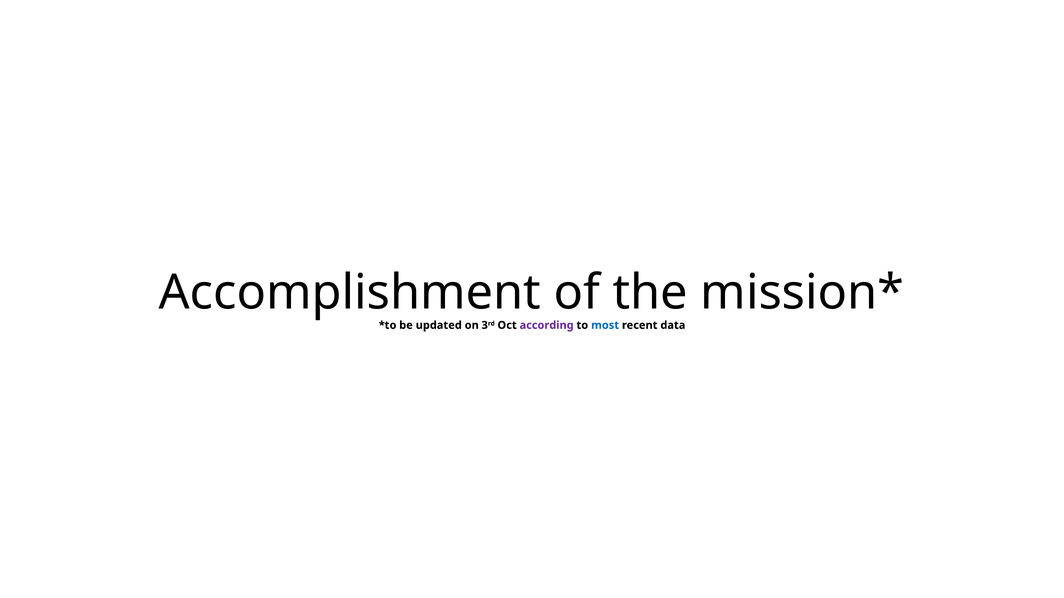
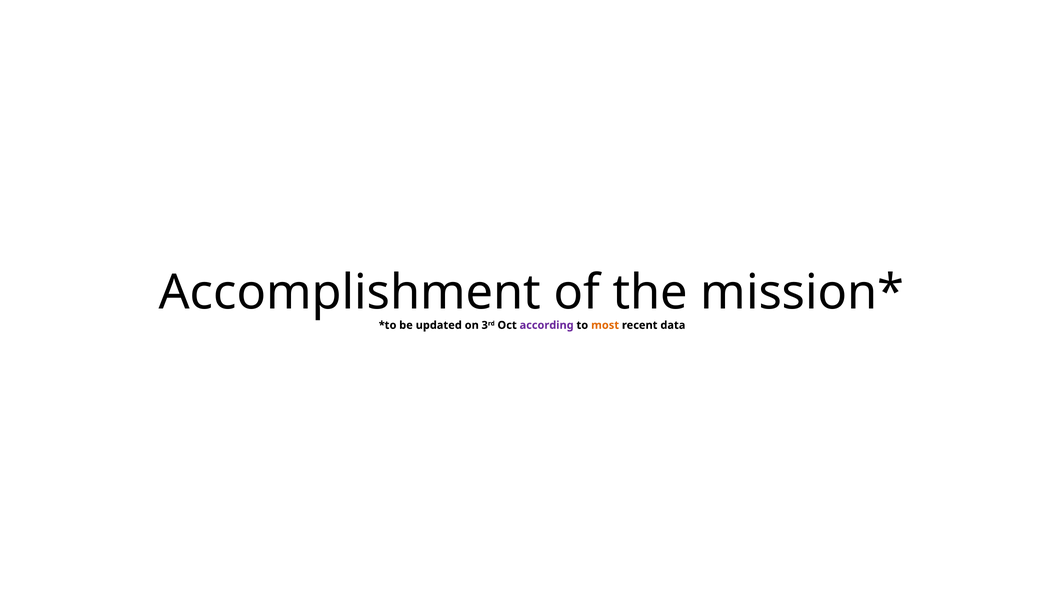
most colour: blue -> orange
